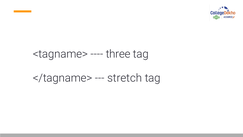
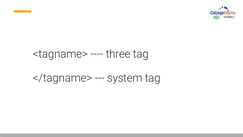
stretch: stretch -> system
